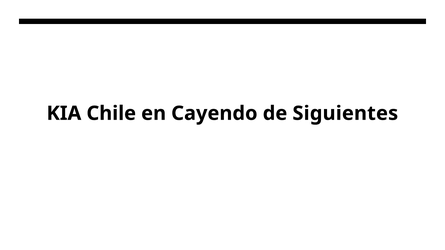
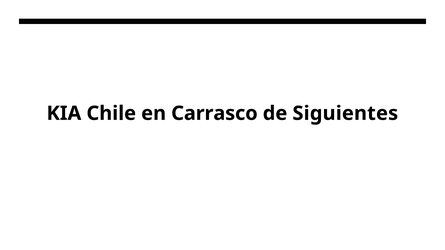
Cayendo: Cayendo -> Carrasco
